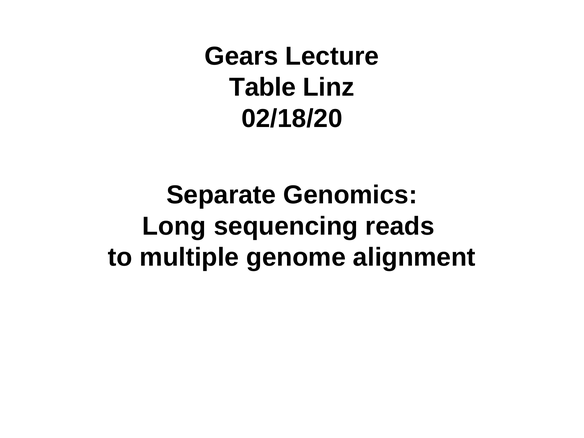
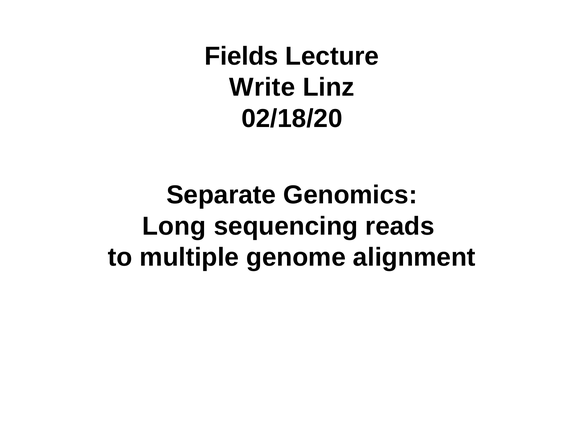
Gears: Gears -> Fields
Table: Table -> Write
